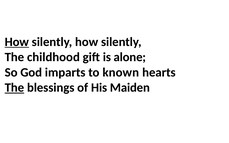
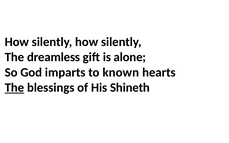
How at (17, 42) underline: present -> none
childhood: childhood -> dreamless
Maiden: Maiden -> Shineth
